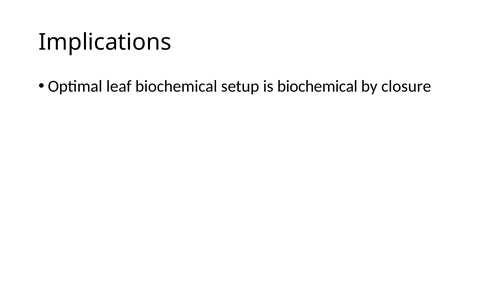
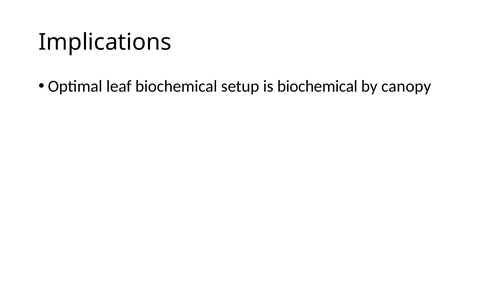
closure: closure -> canopy
